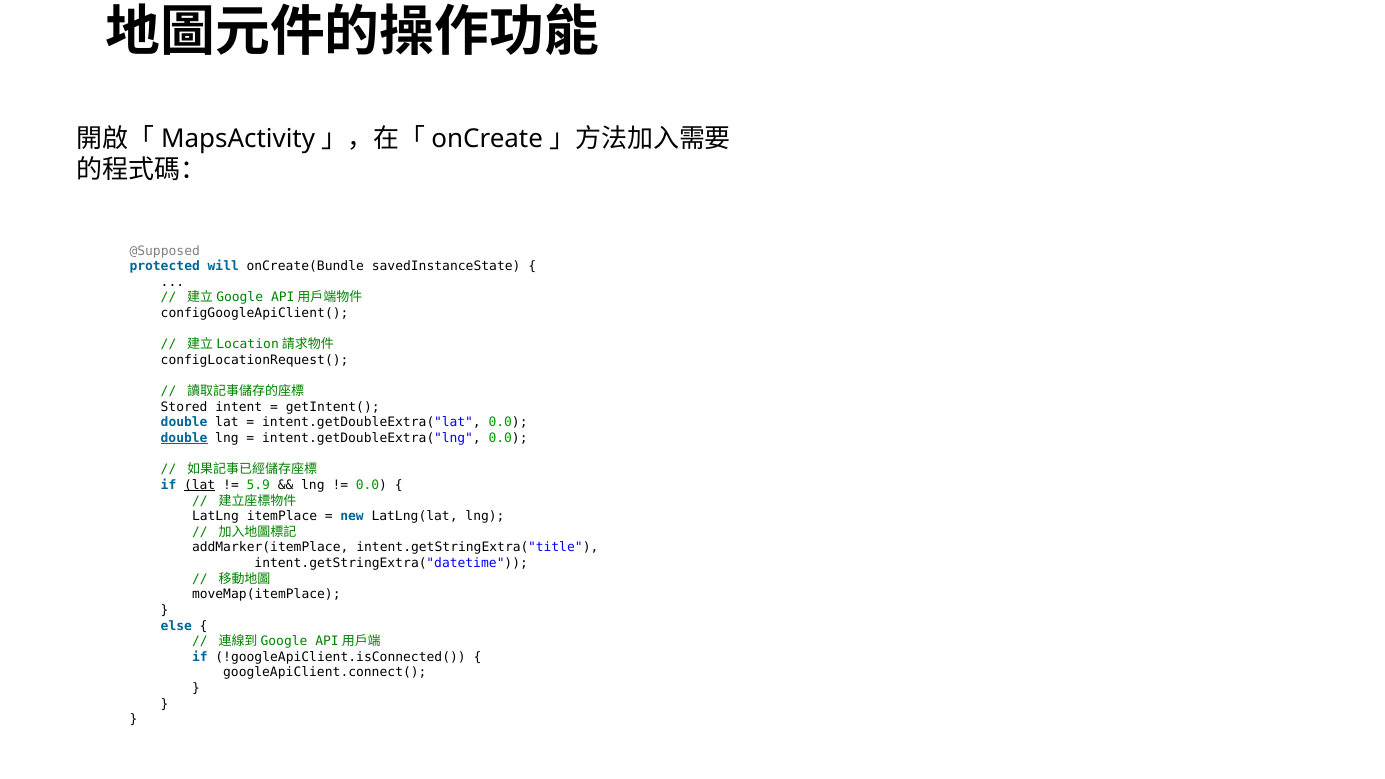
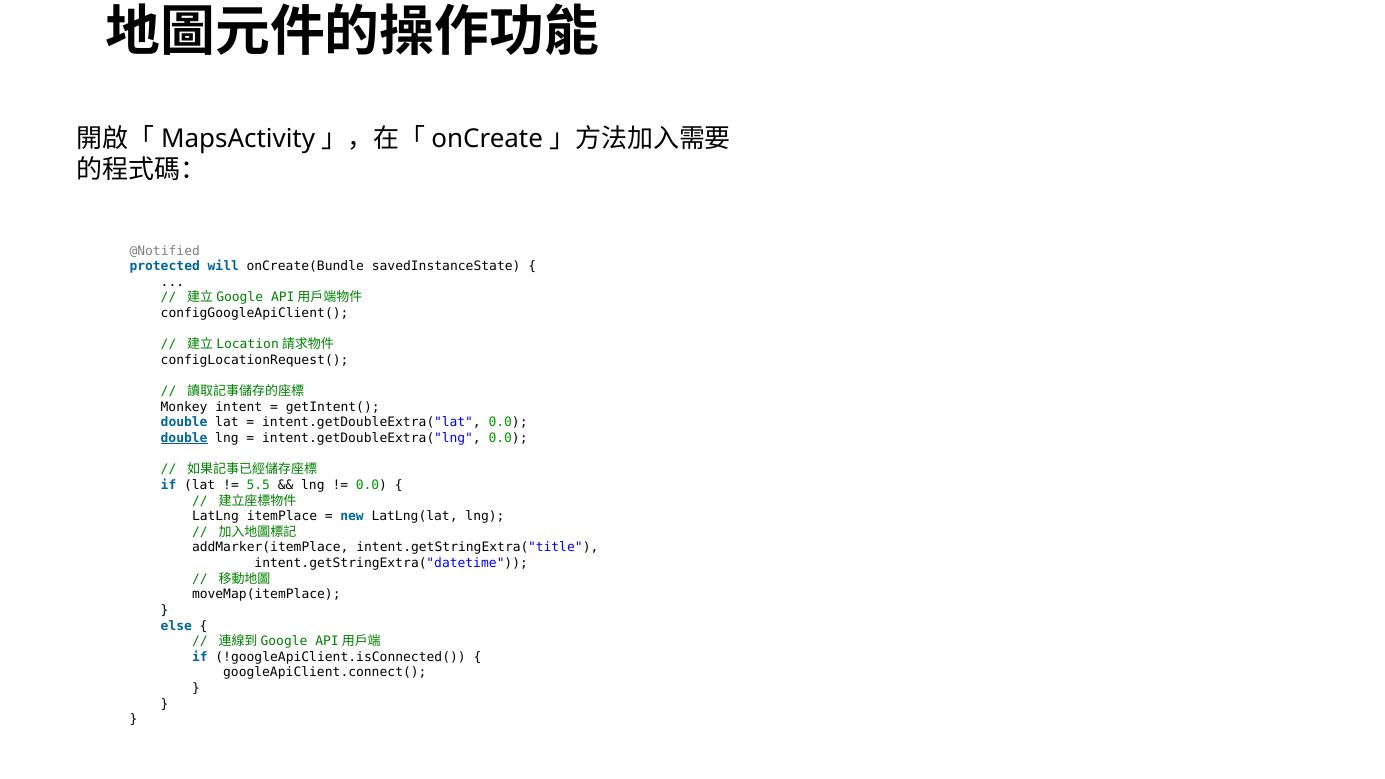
@Supposed: @Supposed -> @Notified
Stored: Stored -> Monkey
lat at (200, 485) underline: present -> none
5.9: 5.9 -> 5.5
